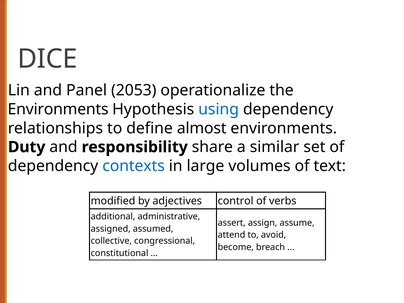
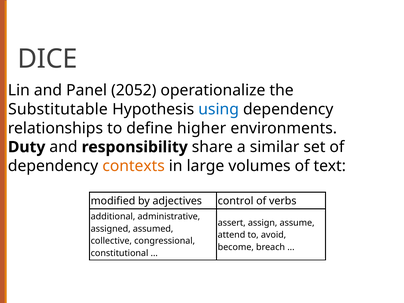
2053: 2053 -> 2052
Environments at (58, 109): Environments -> Substitutable
almost: almost -> higher
contexts colour: blue -> orange
